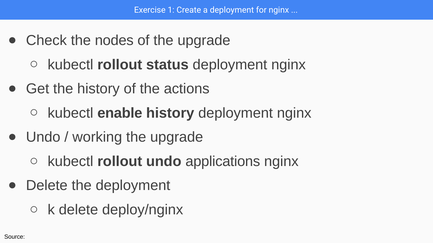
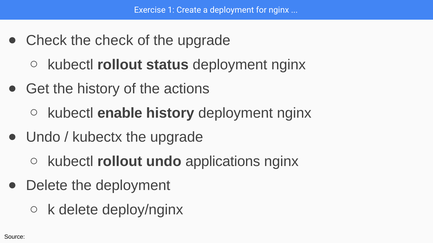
the nodes: nodes -> check
working: working -> kubectx
